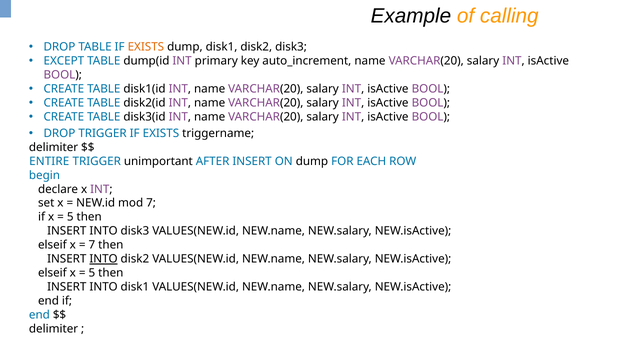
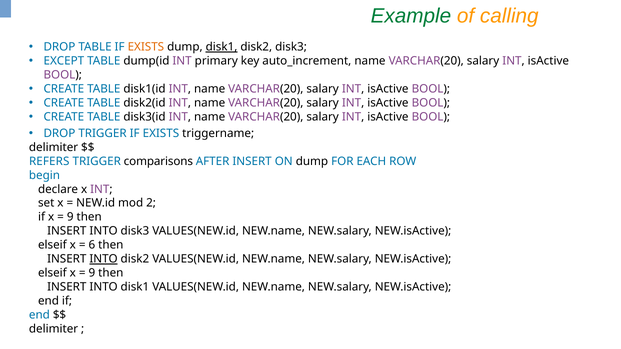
Example colour: black -> green
disk1 at (222, 47) underline: none -> present
ENTIRE: ENTIRE -> REFERS
unimportant: unimportant -> comparisons
mod 7: 7 -> 2
5 at (70, 217): 5 -> 9
7 at (92, 245): 7 -> 6
5 at (92, 273): 5 -> 9
